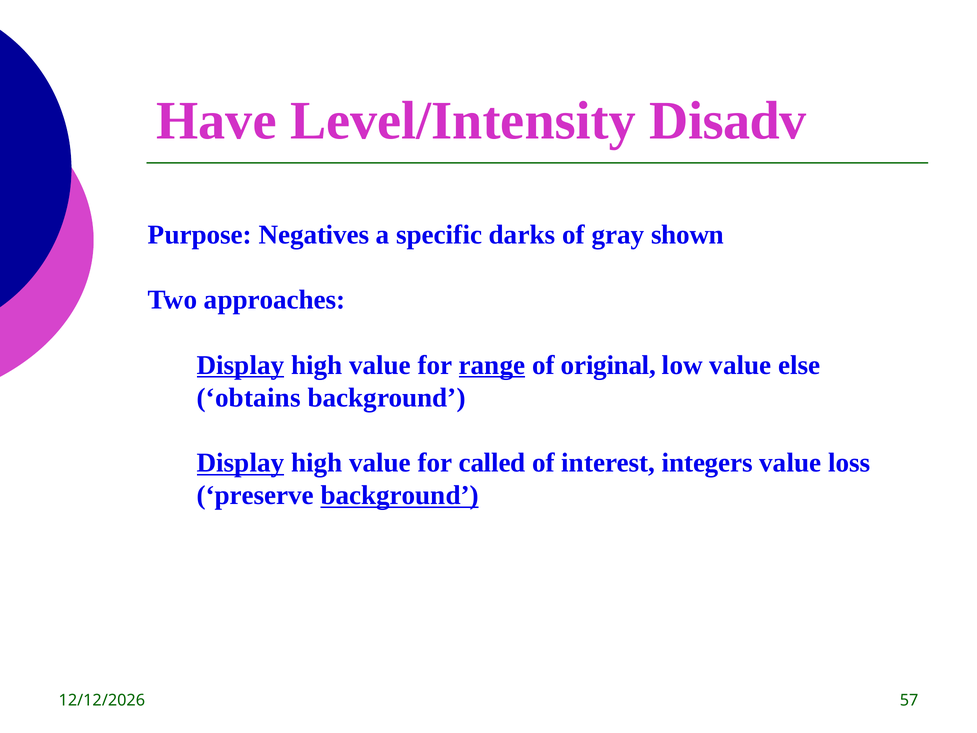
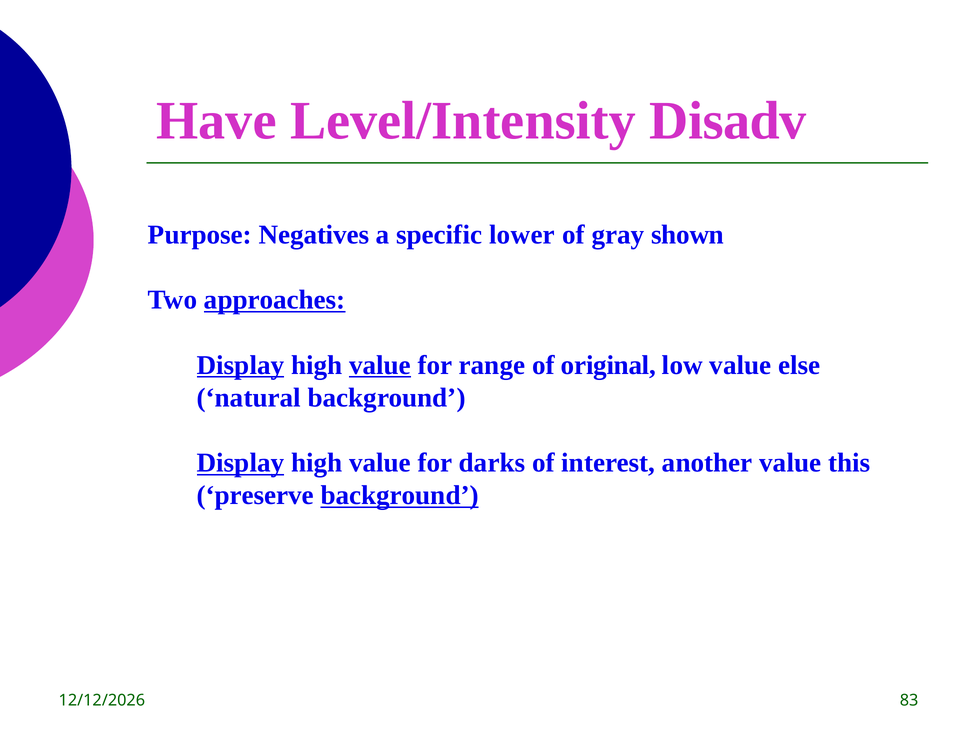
darks: darks -> lower
approaches underline: none -> present
value at (380, 365) underline: none -> present
range underline: present -> none
obtains: obtains -> natural
called: called -> darks
integers: integers -> another
loss: loss -> this
57: 57 -> 83
